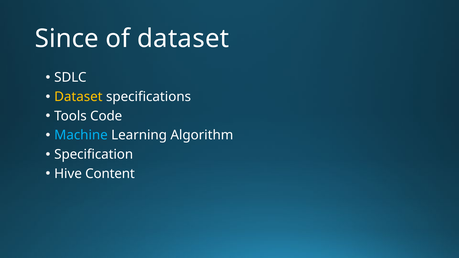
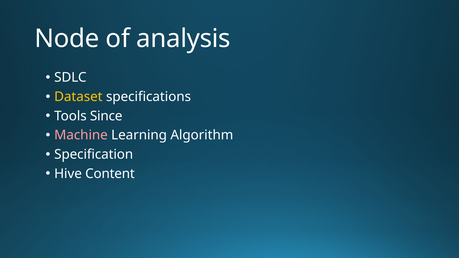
Since: Since -> Node
of dataset: dataset -> analysis
Code: Code -> Since
Machine colour: light blue -> pink
